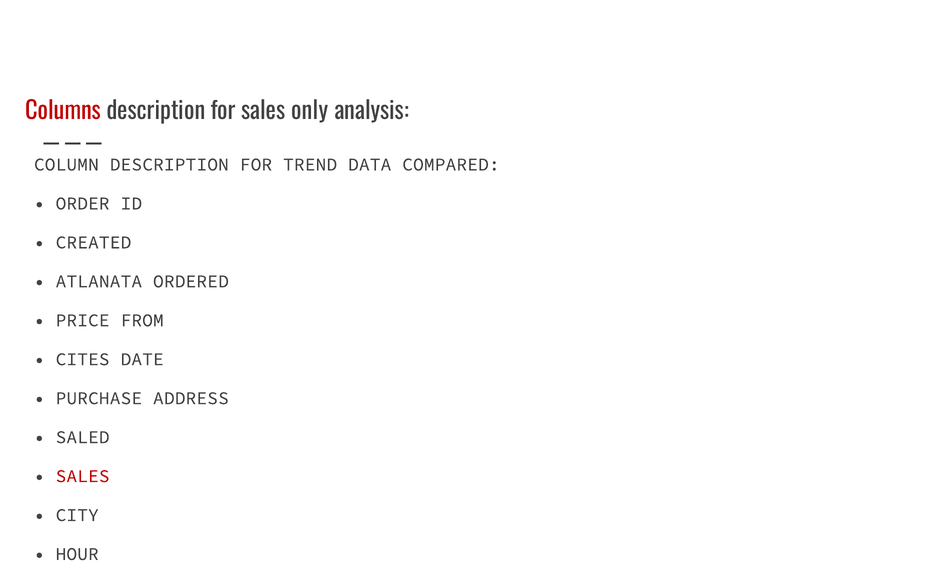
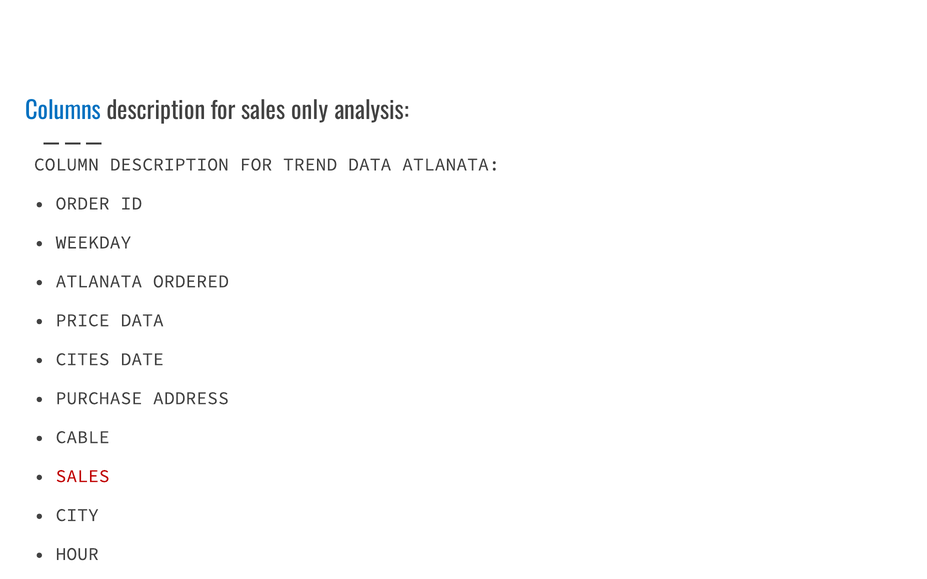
Columns colour: red -> blue
DATA COMPARED: COMPARED -> ATLANATA
CREATED: CREATED -> WEEKDAY
PRICE FROM: FROM -> DATA
SALED: SALED -> CABLE
